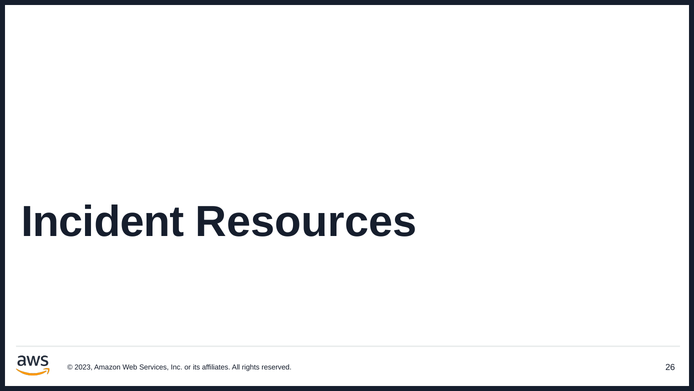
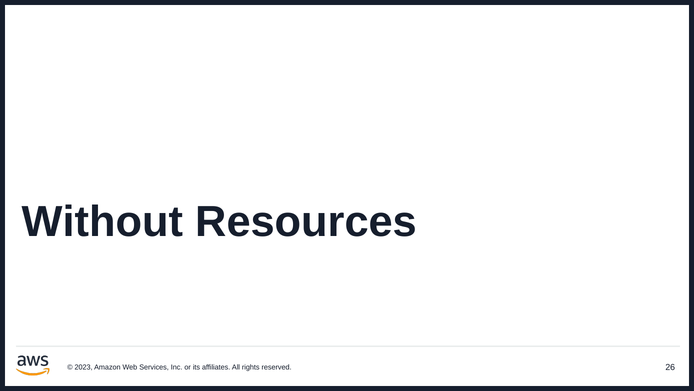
Incident: Incident -> Without
